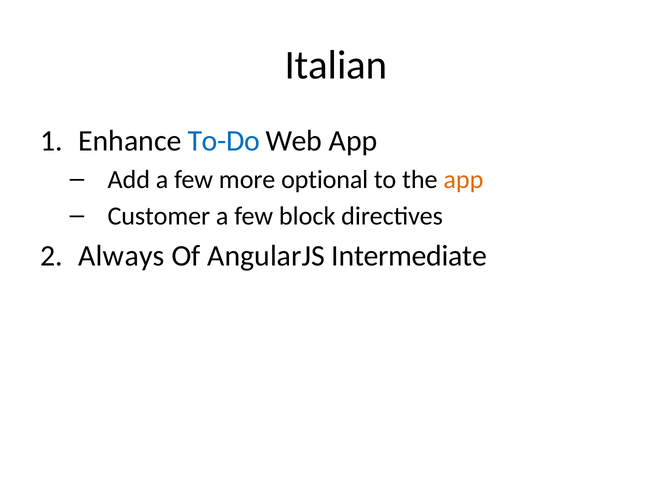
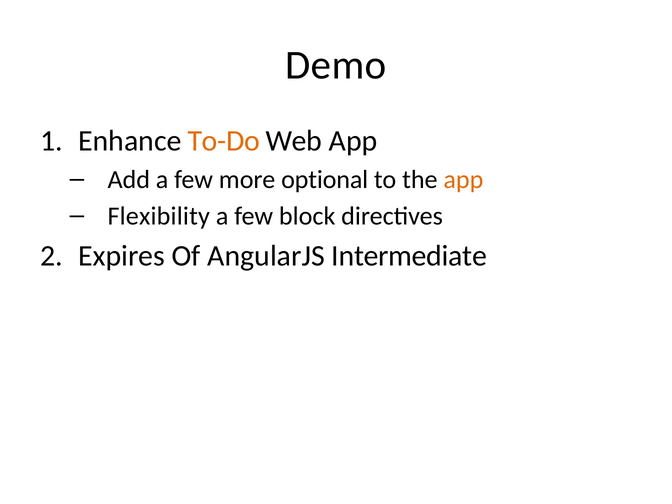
Italian: Italian -> Demo
To-Do colour: blue -> orange
Customer: Customer -> Flexibility
Always: Always -> Expires
